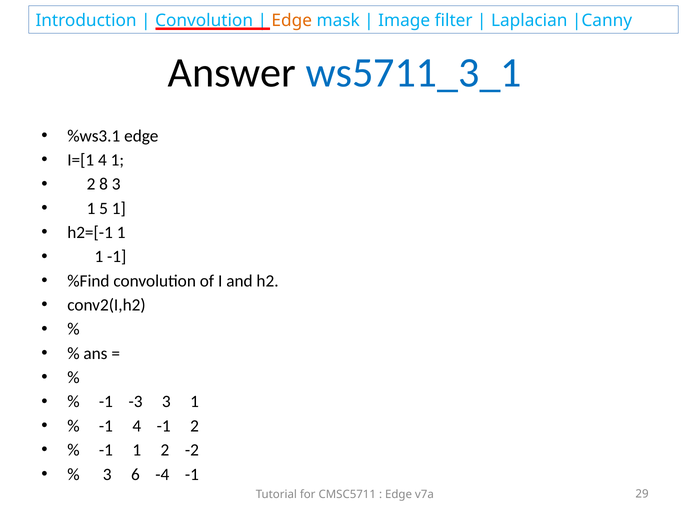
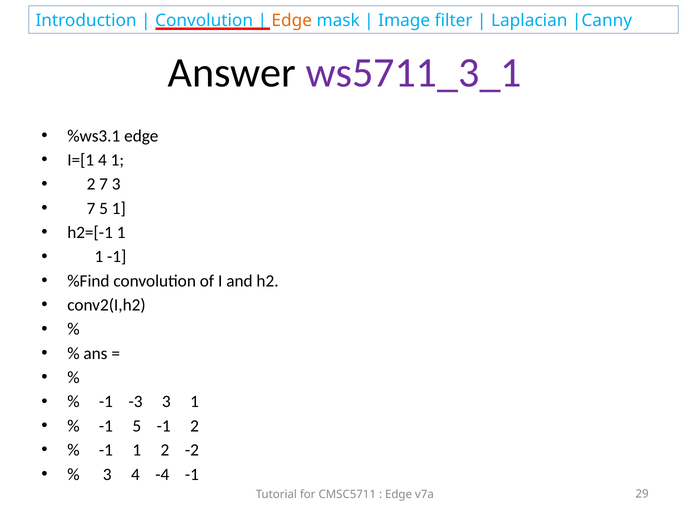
ws5711_3_1 colour: blue -> purple
2 8: 8 -> 7
1 at (91, 208): 1 -> 7
-1 4: 4 -> 5
3 6: 6 -> 4
